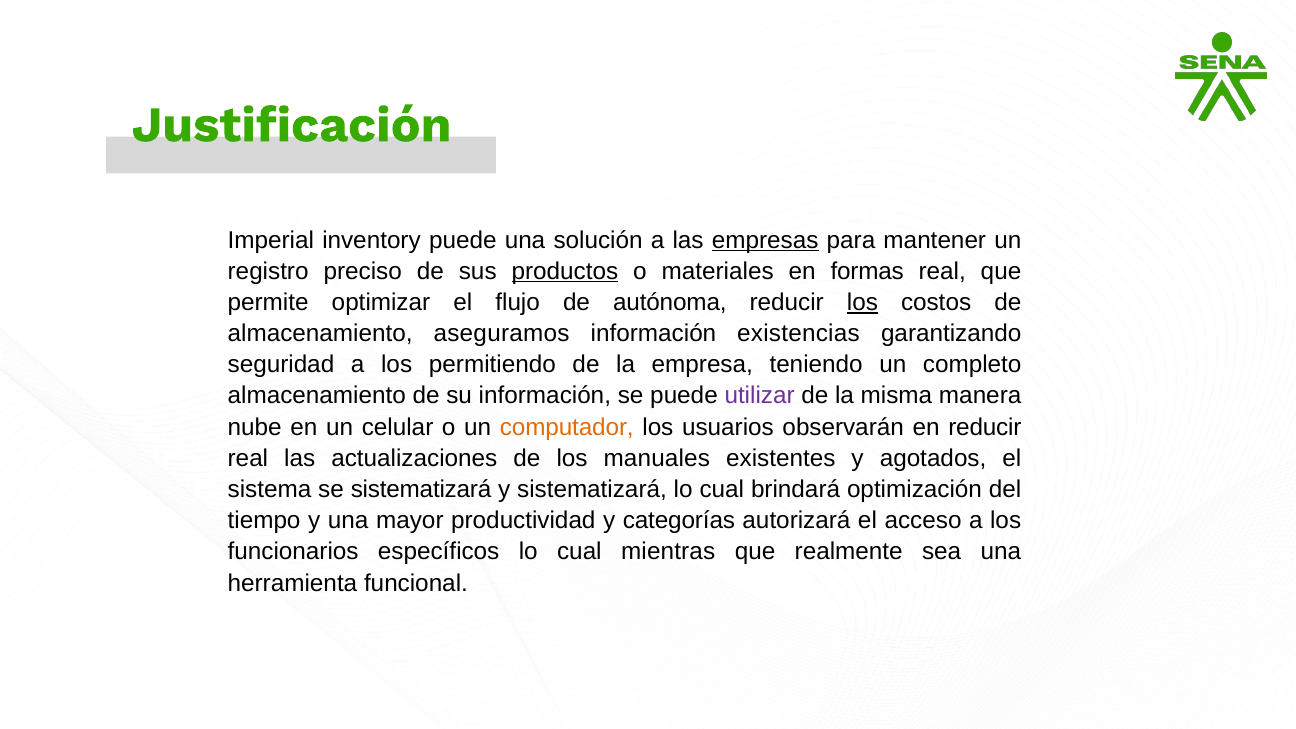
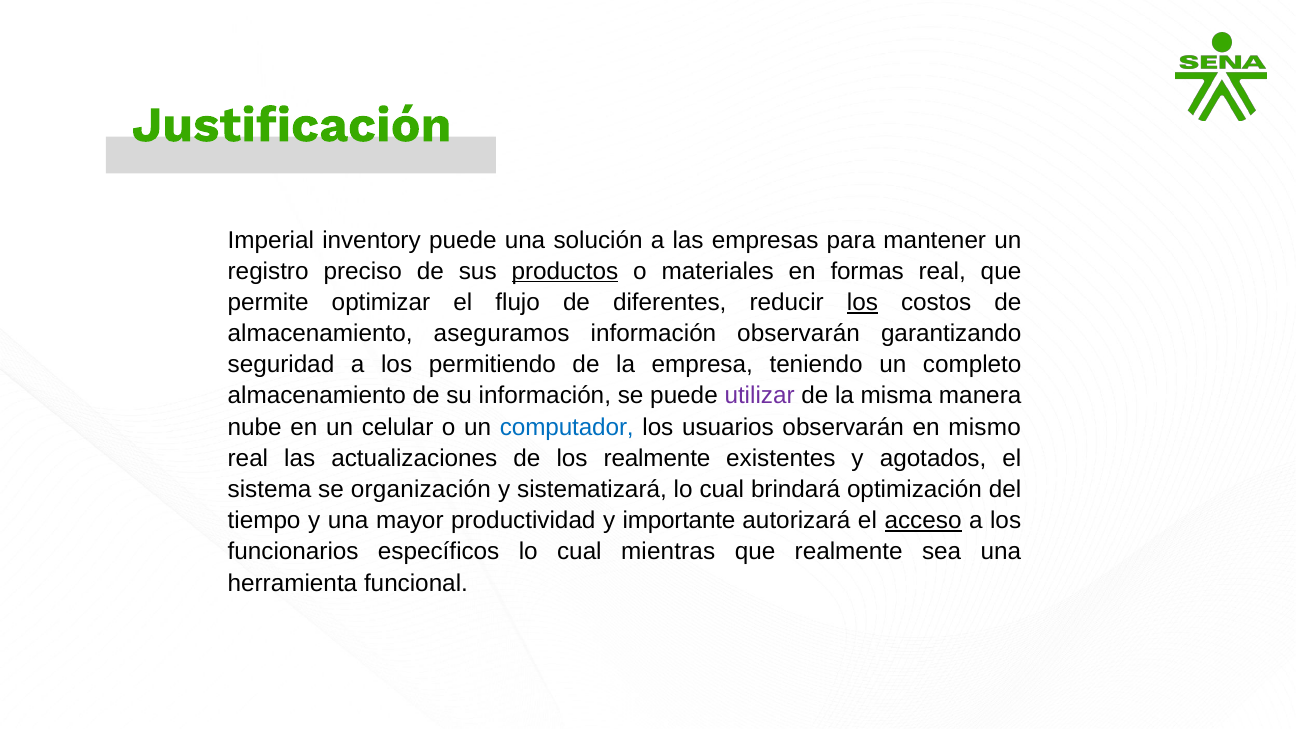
empresas underline: present -> none
autónoma: autónoma -> diferentes
información existencias: existencias -> observarán
computador colour: orange -> blue
en reducir: reducir -> mismo
los manuales: manuales -> realmente
se sistematizará: sistematizará -> organización
categorías: categorías -> importante
acceso underline: none -> present
